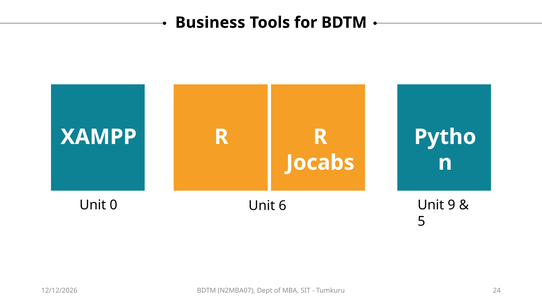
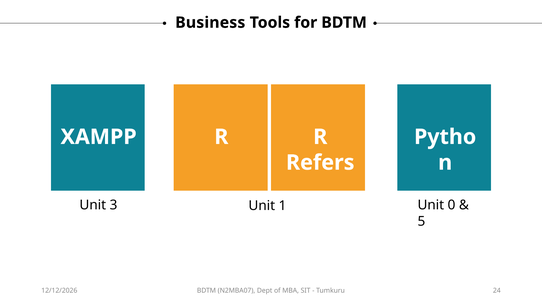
Jocabs: Jocabs -> Refers
0: 0 -> 3
6: 6 -> 1
9: 9 -> 0
